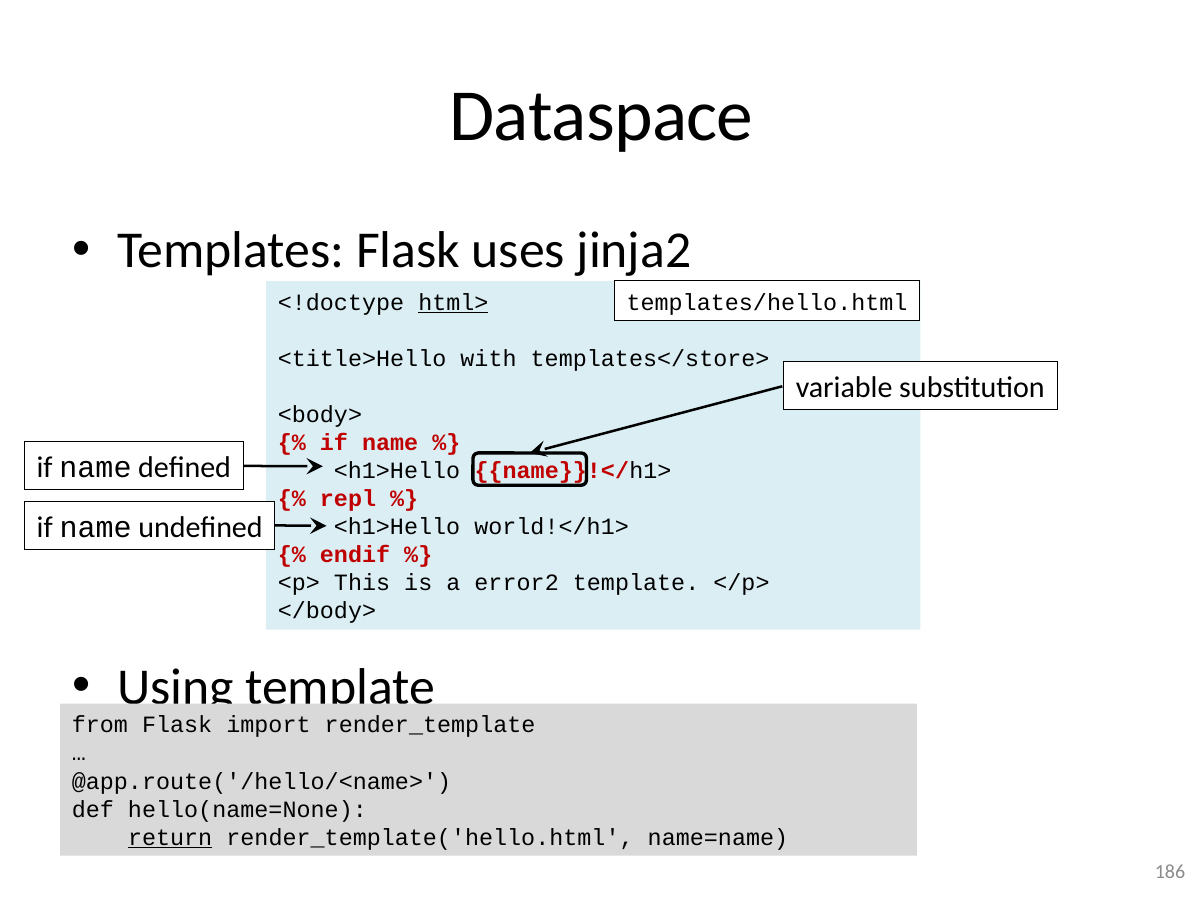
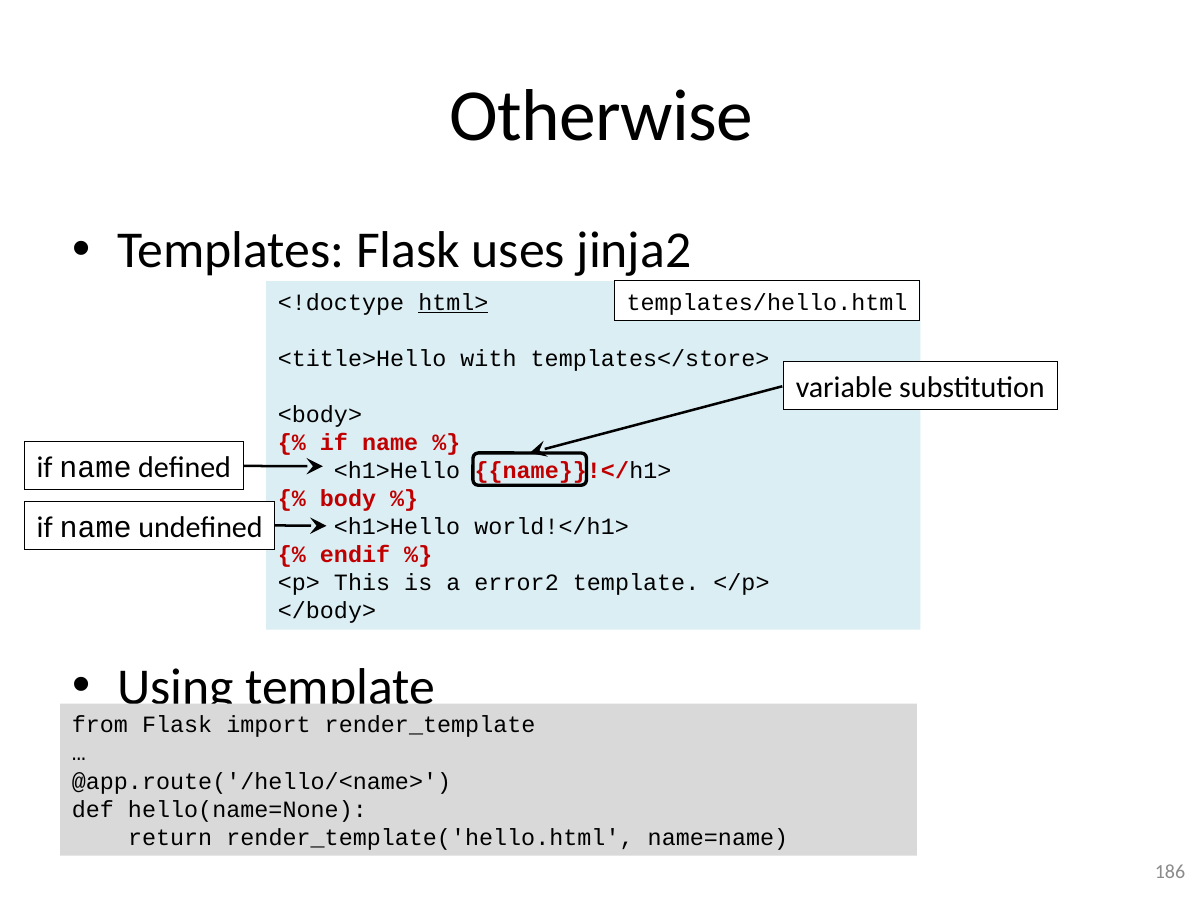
Dataspace: Dataspace -> Otherwise
repl: repl -> body
return underline: present -> none
